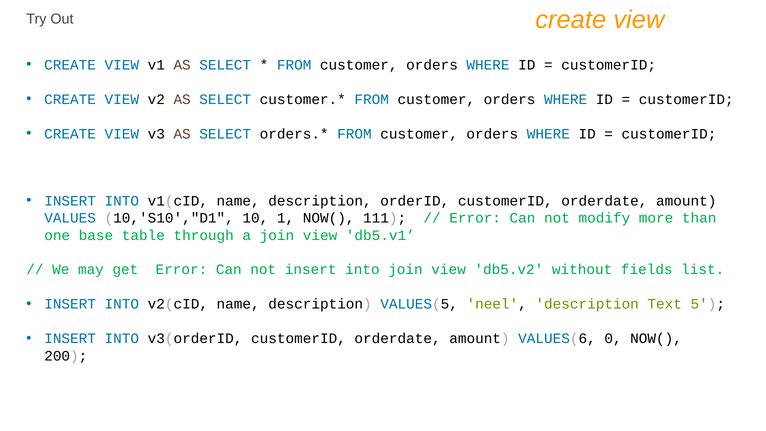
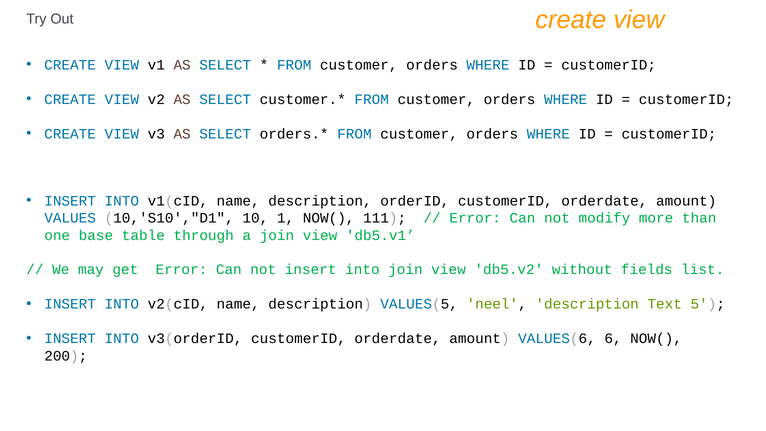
0: 0 -> 6
